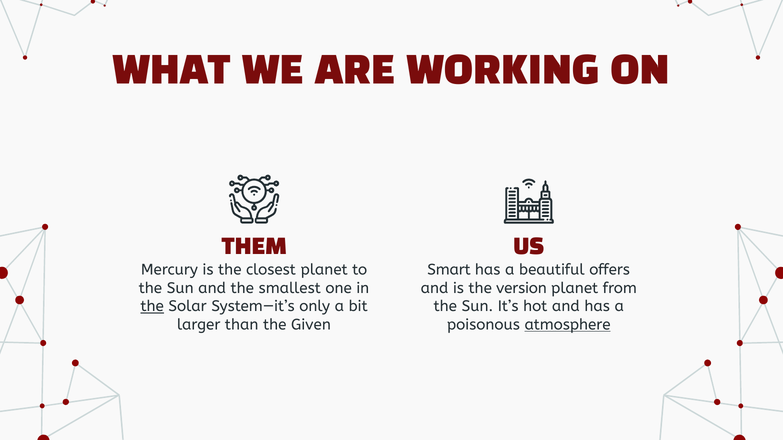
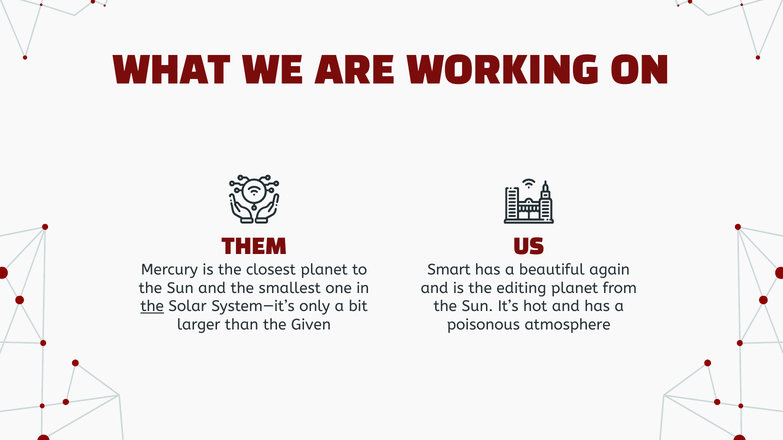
offers: offers -> again
version: version -> editing
atmosphere underline: present -> none
